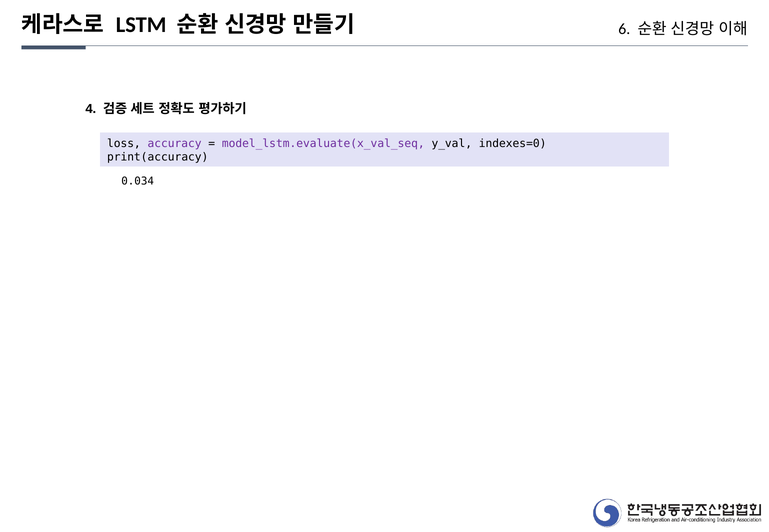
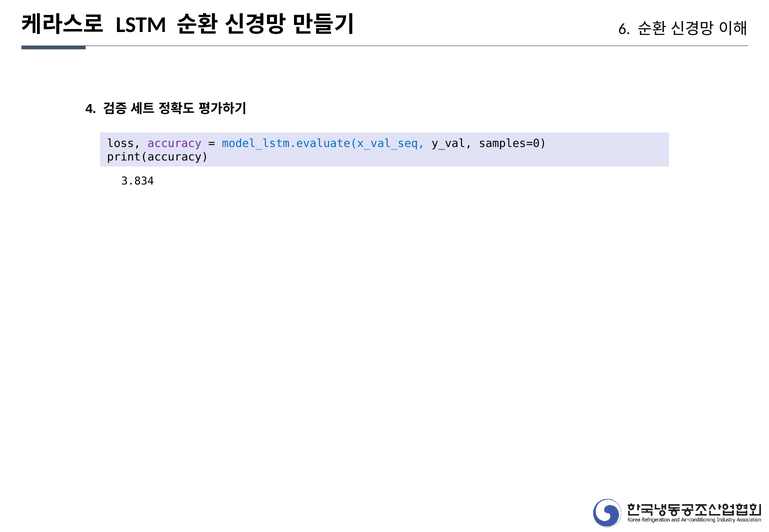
model_lstm.evaluate(x_val_seq colour: purple -> blue
indexes=0: indexes=0 -> samples=0
0.034: 0.034 -> 3.834
